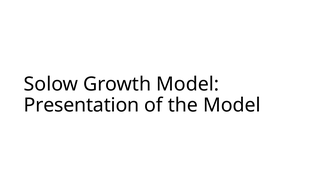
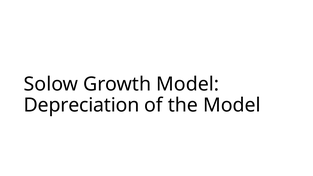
Presentation: Presentation -> Depreciation
